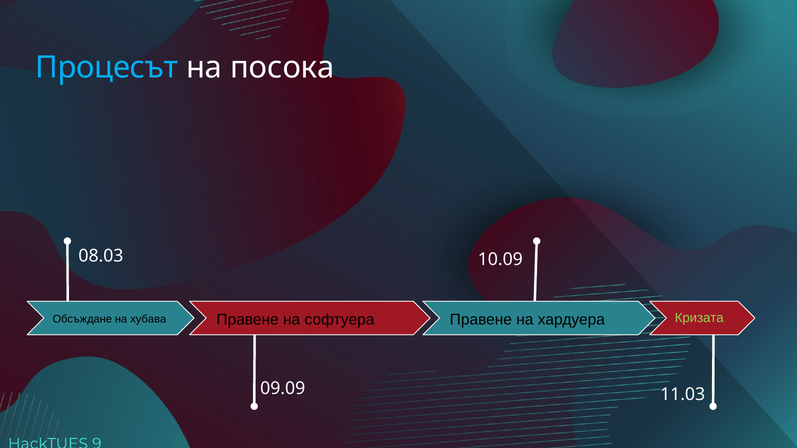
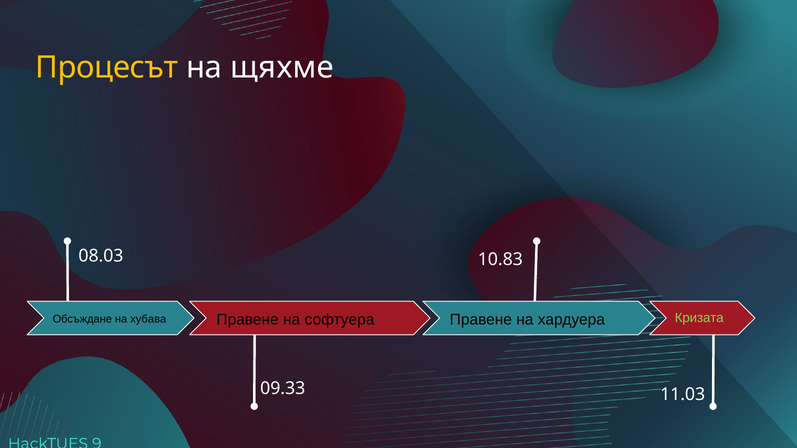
Процесът colour: light blue -> yellow
посока: посока -> щяхме
10.09: 10.09 -> 10.83
09.09: 09.09 -> 09.33
